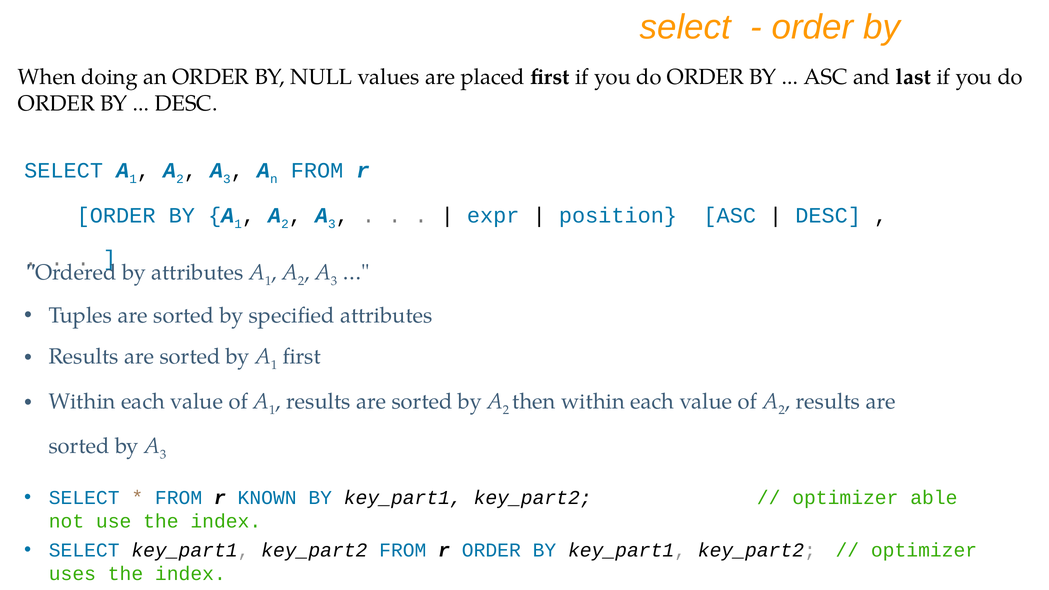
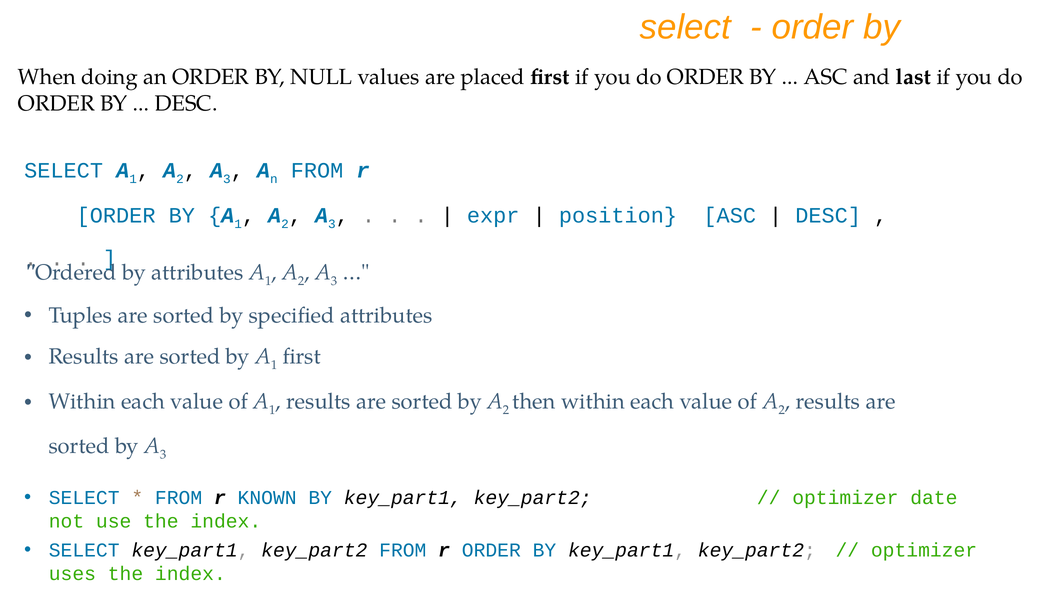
able: able -> date
